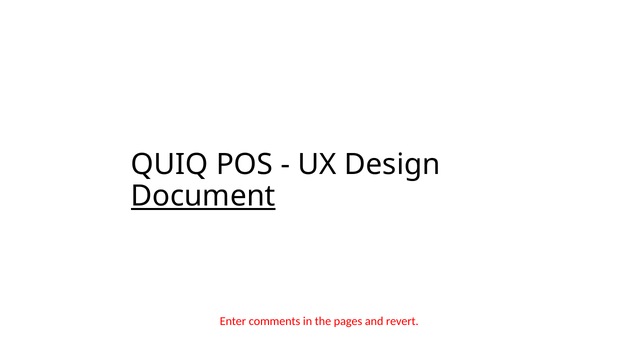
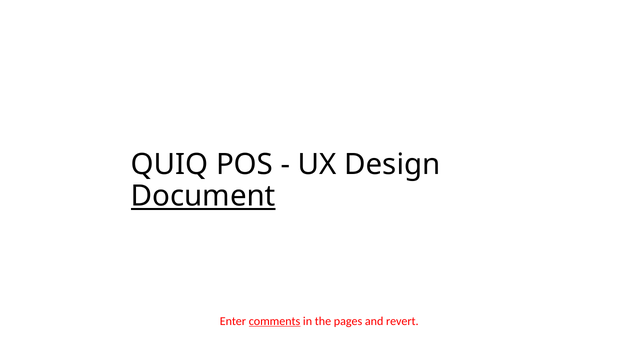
comments underline: none -> present
